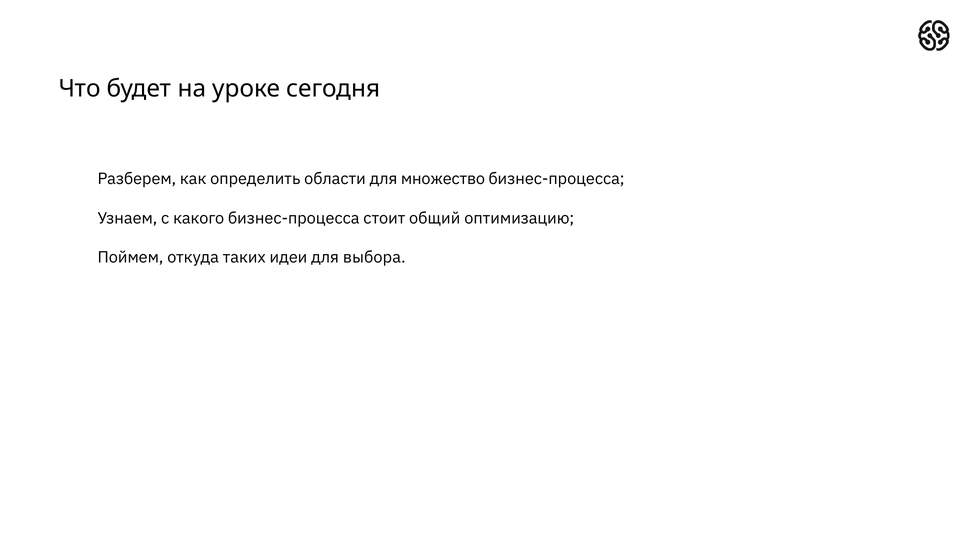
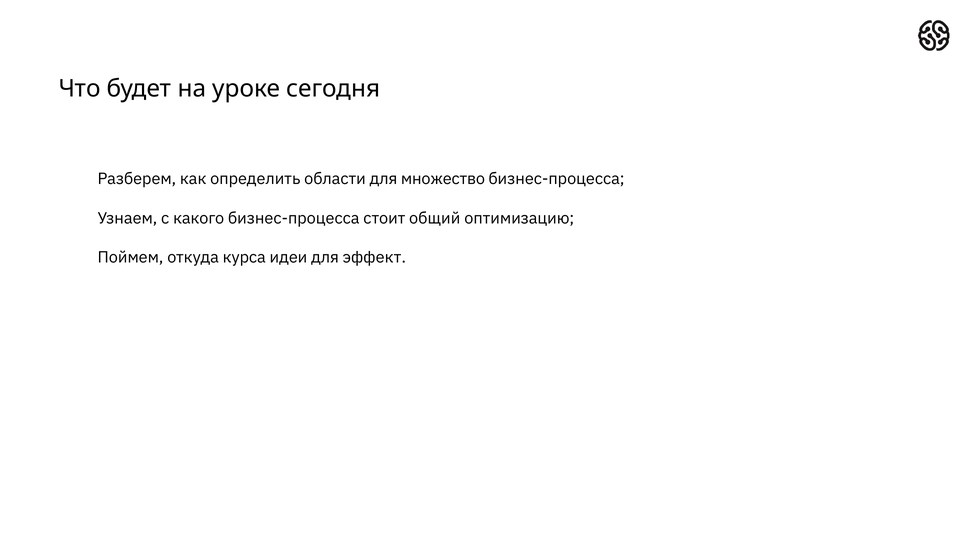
таких: таких -> курса
выбора: выбора -> эффект
